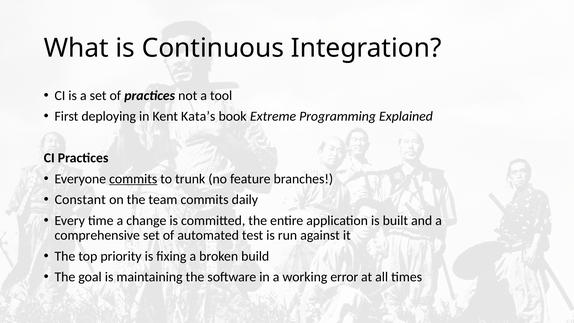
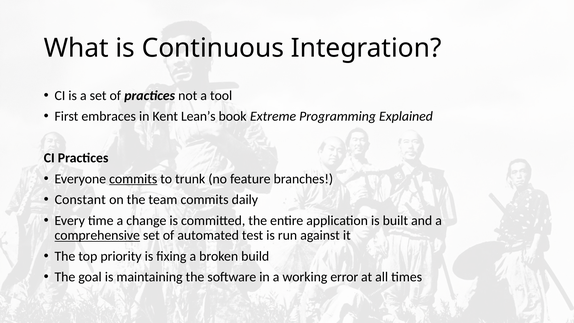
deploying: deploying -> embraces
Kata’s: Kata’s -> Lean’s
comprehensive underline: none -> present
